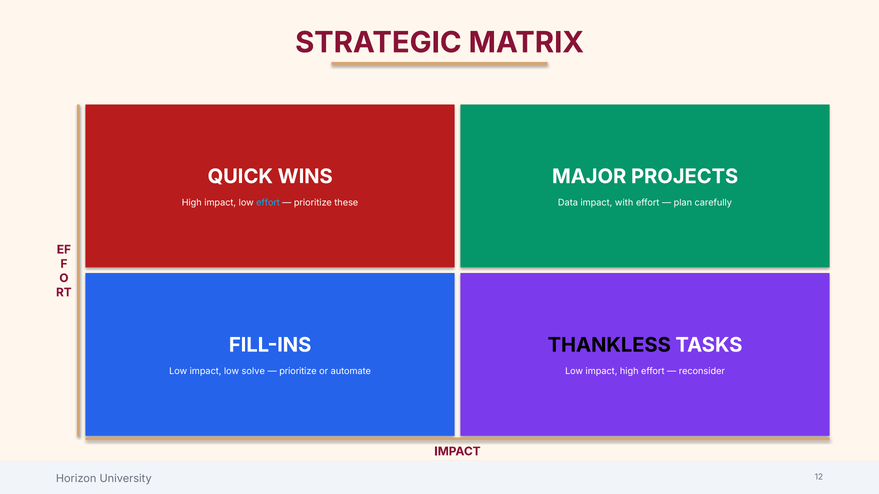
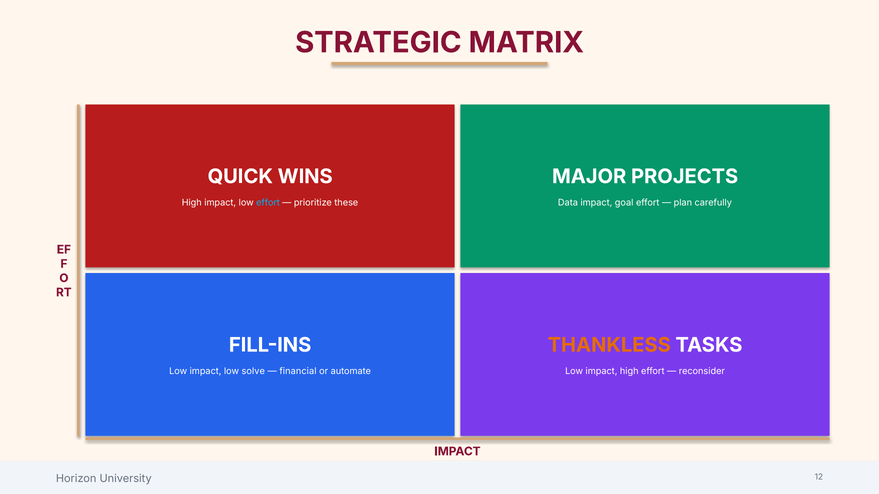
with: with -> goal
THANKLESS colour: black -> orange
prioritize at (298, 371): prioritize -> financial
